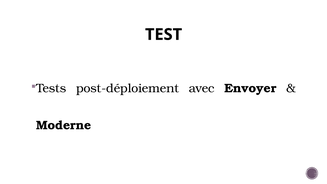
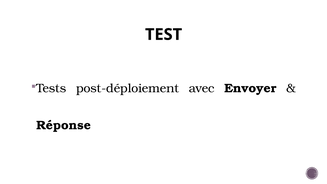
Moderne: Moderne -> Réponse
